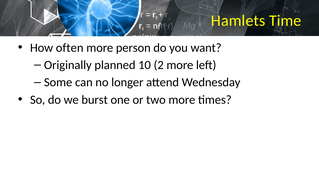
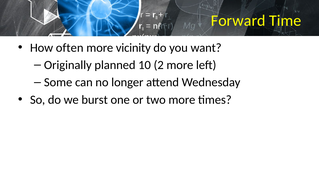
Hamlets: Hamlets -> Forward
person: person -> vicinity
